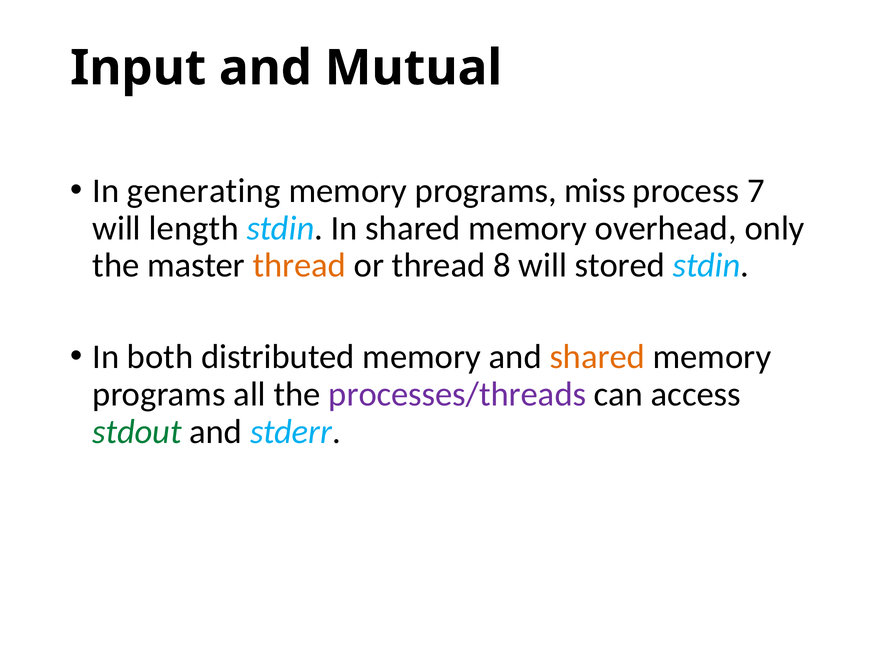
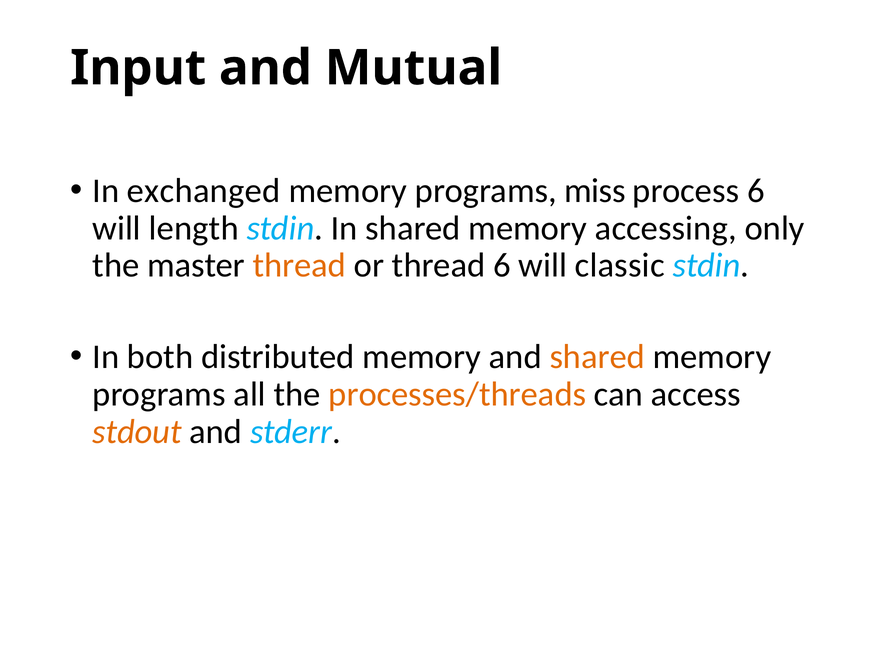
generating: generating -> exchanged
process 7: 7 -> 6
overhead: overhead -> accessing
thread 8: 8 -> 6
stored: stored -> classic
processes/threads colour: purple -> orange
stdout colour: green -> orange
